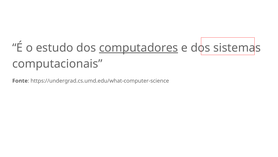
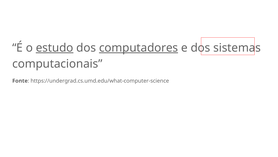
estudo underline: none -> present
